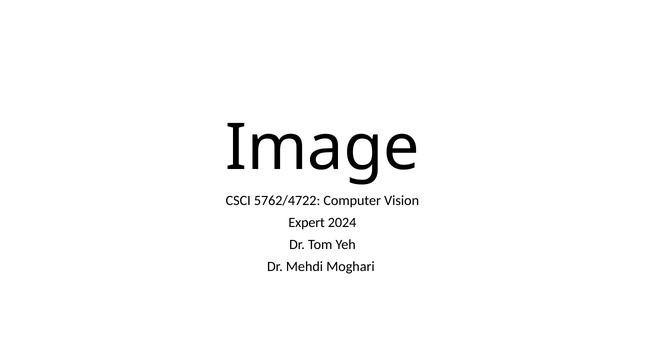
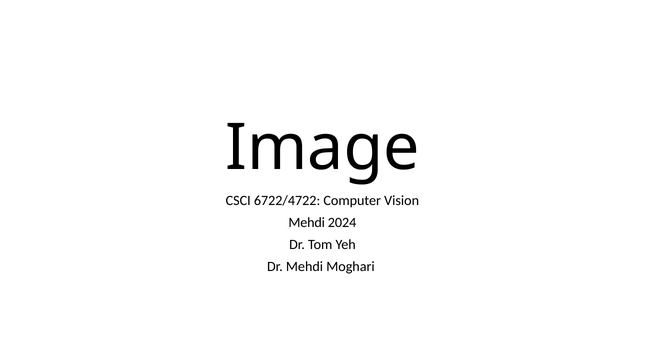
5762/4722: 5762/4722 -> 6722/4722
Expert at (307, 222): Expert -> Mehdi
